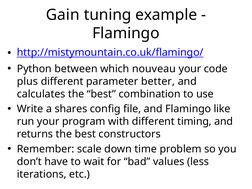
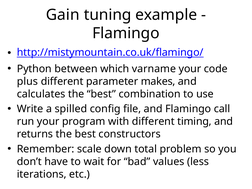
nouveau: nouveau -> varname
better: better -> makes
shares: shares -> spilled
like: like -> call
time: time -> total
